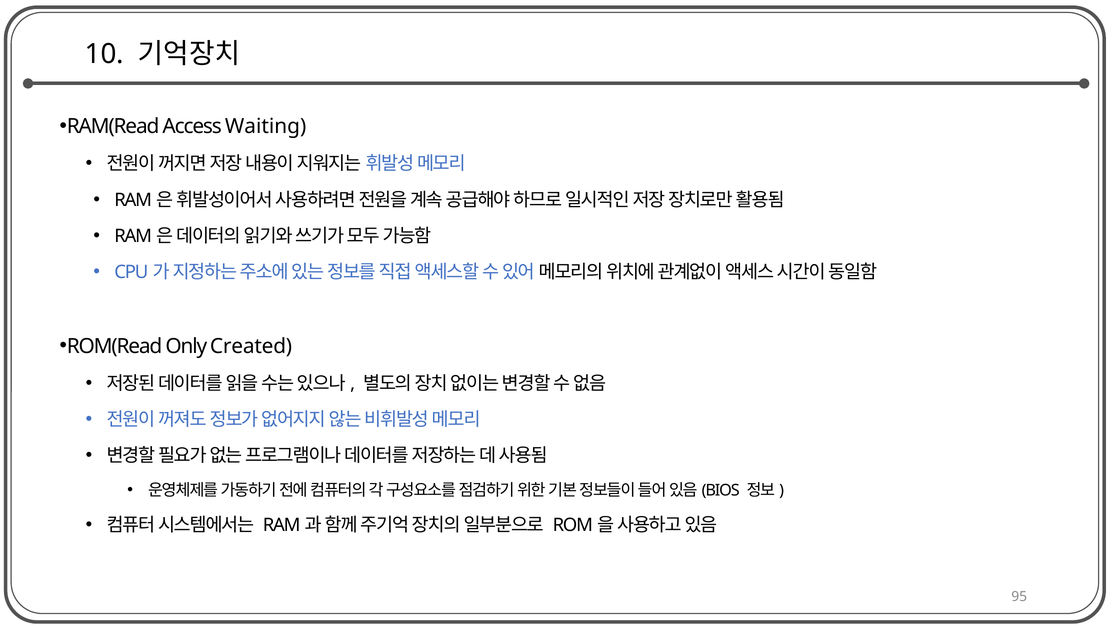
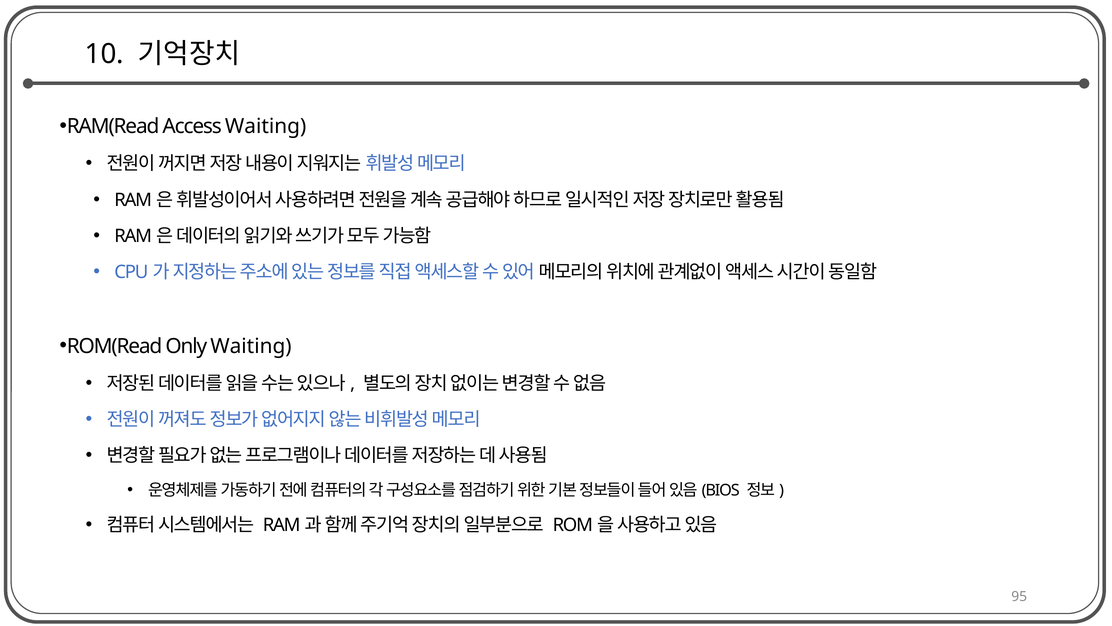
Only Created: Created -> Waiting
